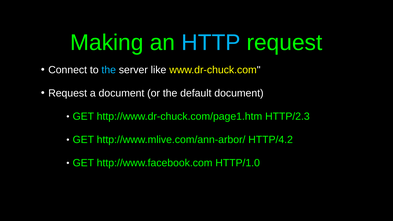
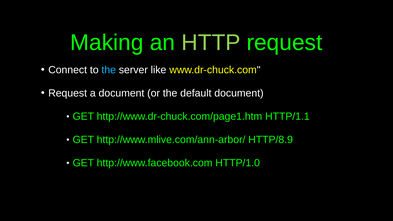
HTTP colour: light blue -> light green
HTTP/2.3: HTTP/2.3 -> HTTP/1.1
HTTP/4.2: HTTP/4.2 -> HTTP/8.9
